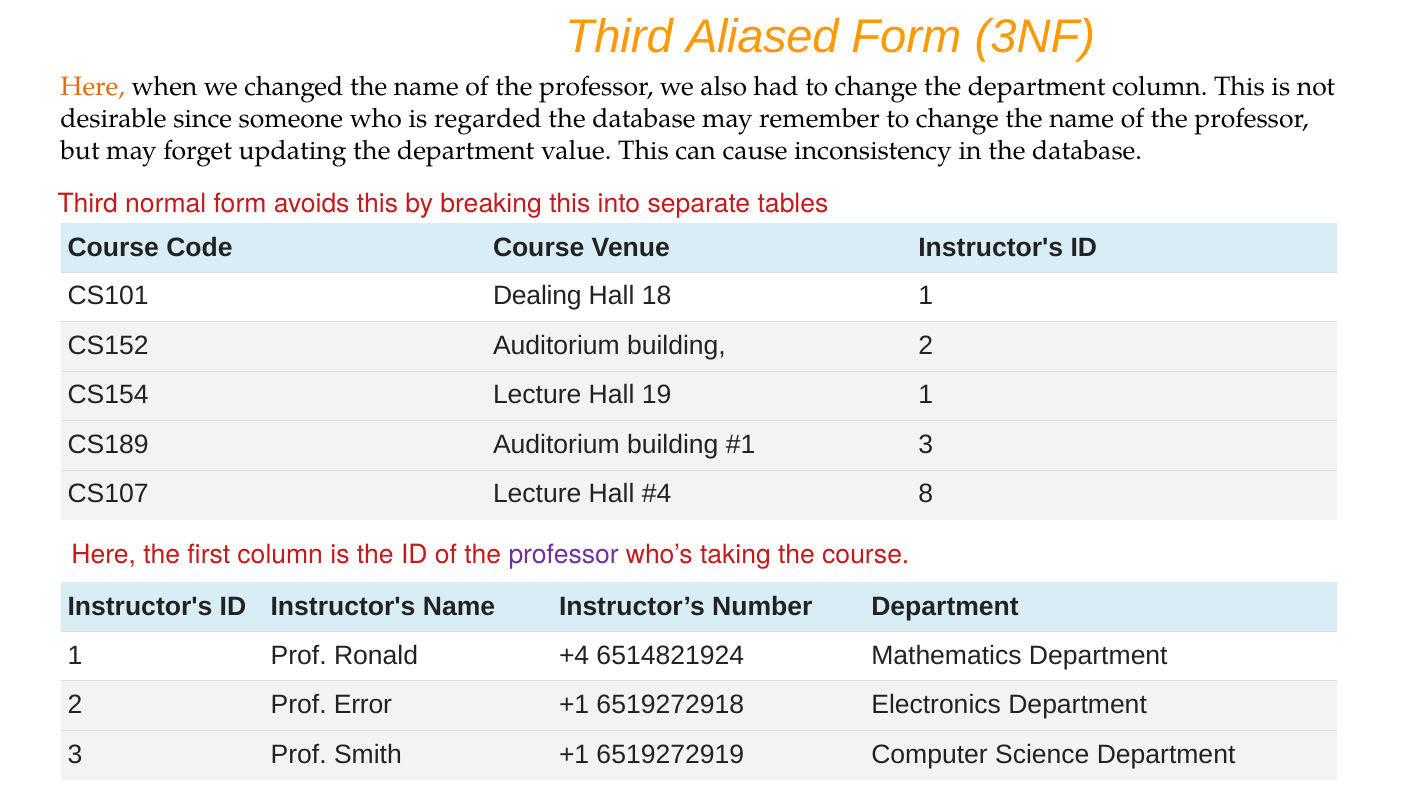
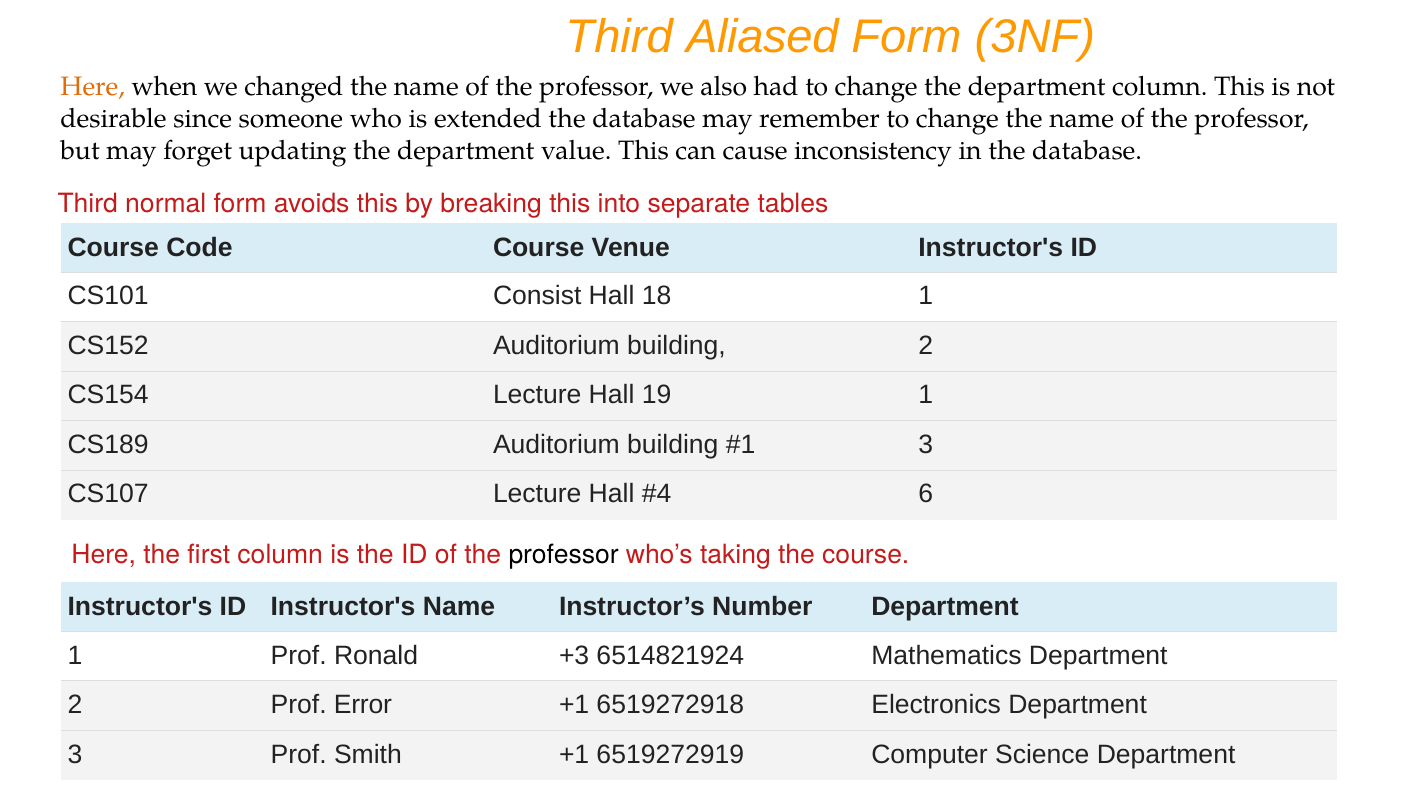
regarded: regarded -> extended
Dealing: Dealing -> Consist
8: 8 -> 6
professor at (564, 555) colour: purple -> black
+4: +4 -> +3
